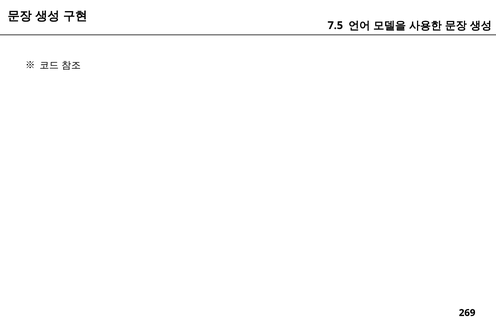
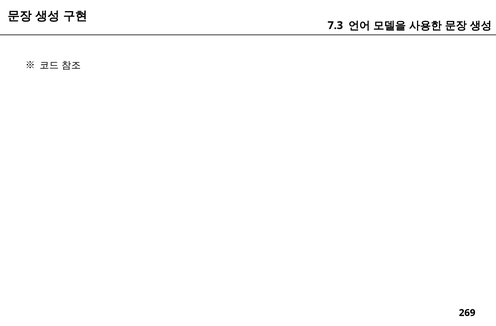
7.5: 7.5 -> 7.3
